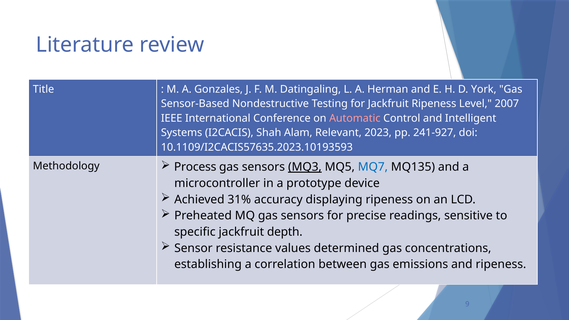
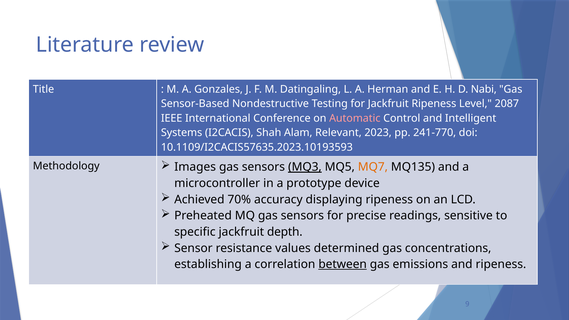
York: York -> Nabi
2007: 2007 -> 2087
241-927: 241-927 -> 241-770
Process: Process -> Images
MQ7 colour: blue -> orange
31%: 31% -> 70%
between underline: none -> present
